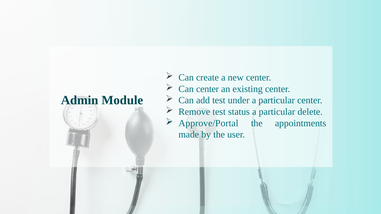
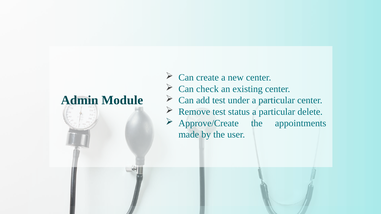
Can center: center -> check
Approve/Portal: Approve/Portal -> Approve/Create
